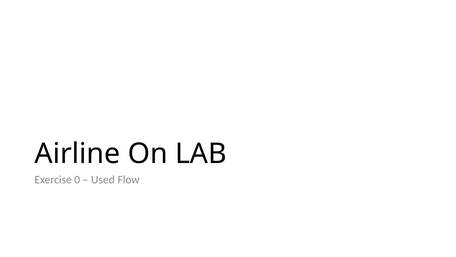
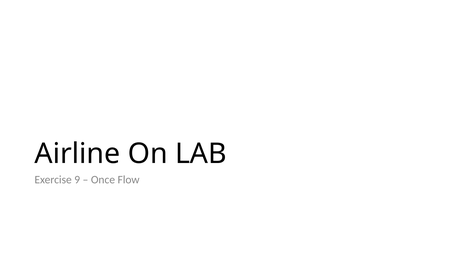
0: 0 -> 9
Used: Used -> Once
